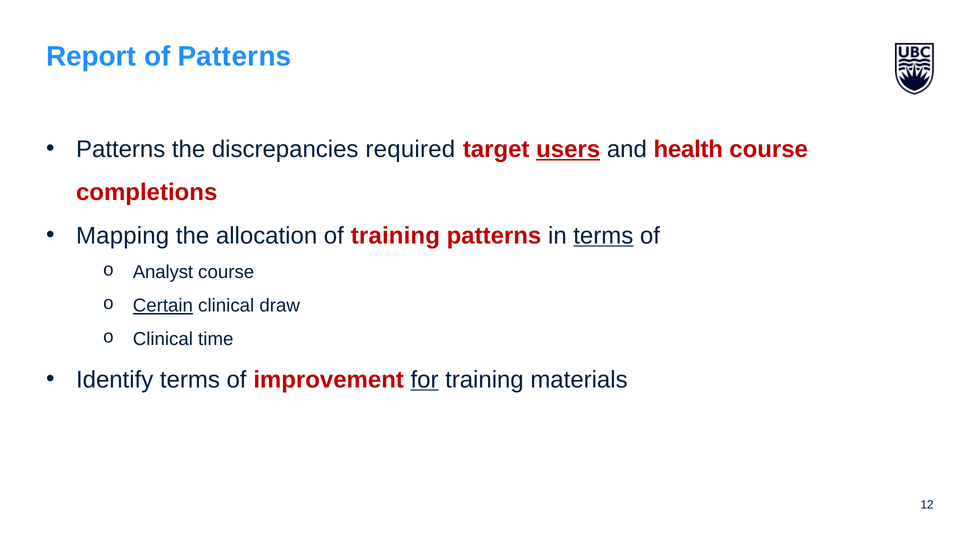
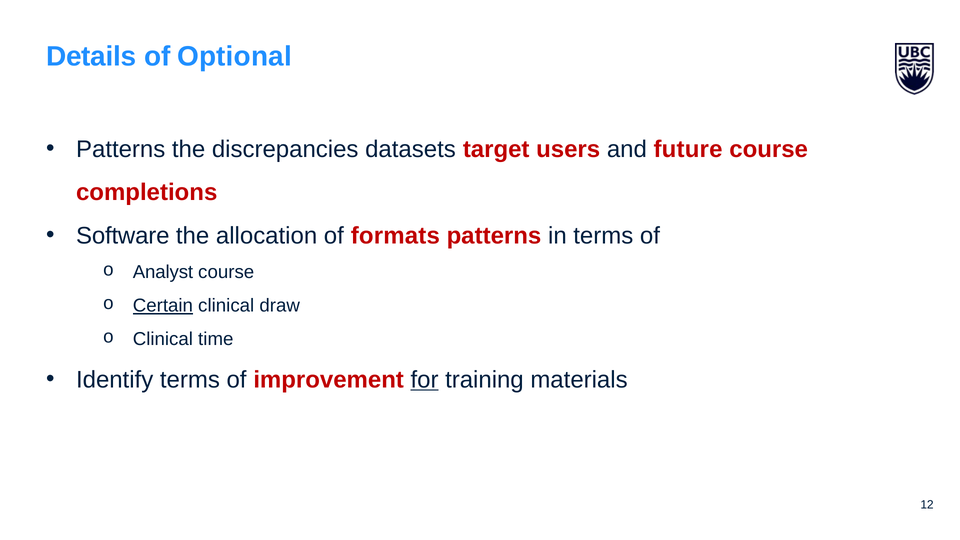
Report: Report -> Details
of Patterns: Patterns -> Optional
required: required -> datasets
users underline: present -> none
health: health -> future
Mapping: Mapping -> Software
of training: training -> formats
terms at (603, 236) underline: present -> none
